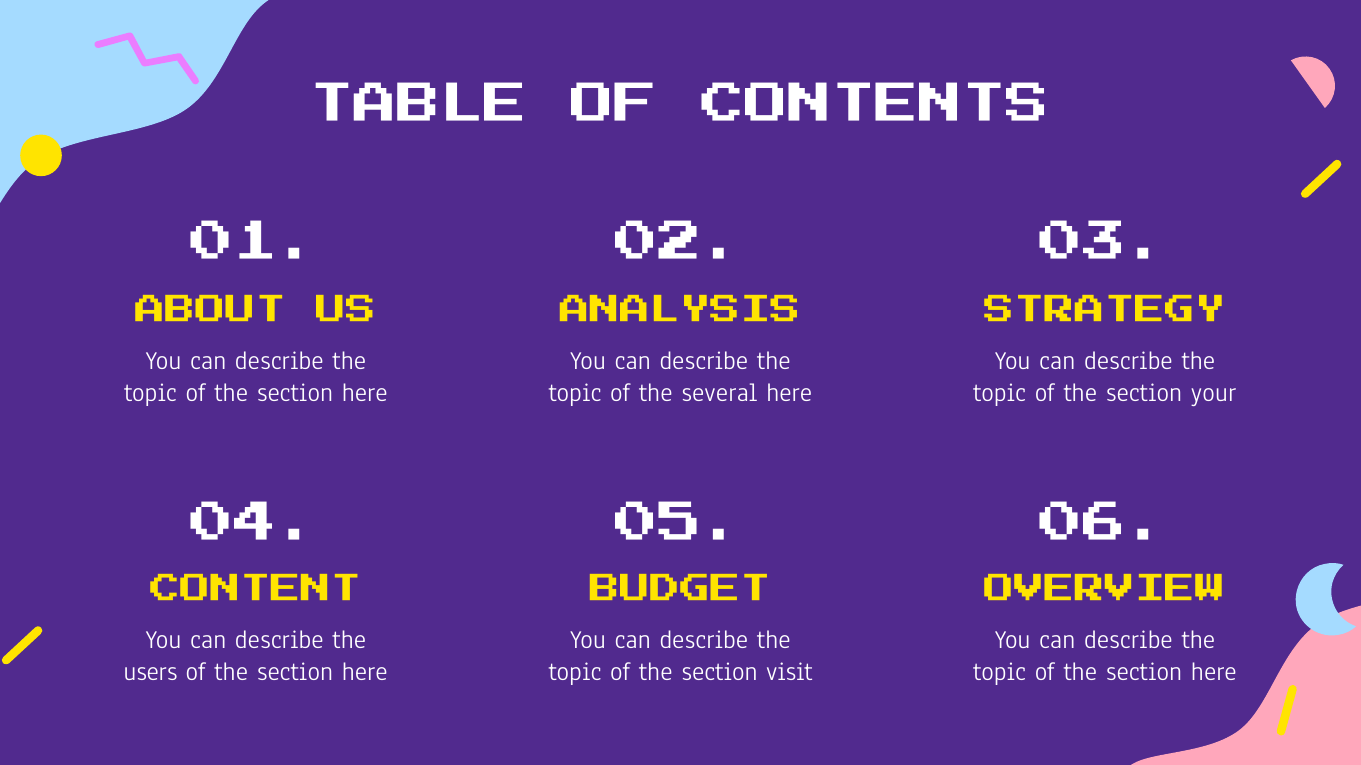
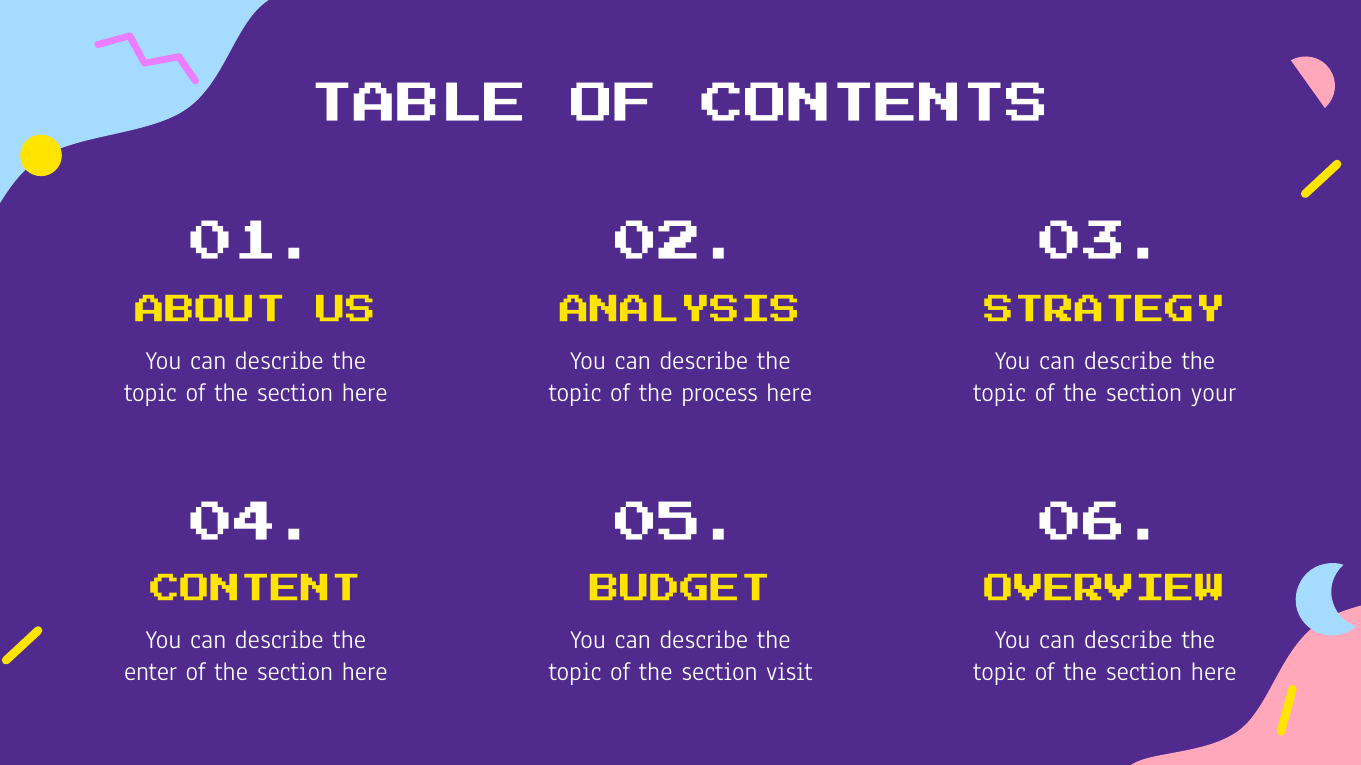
several: several -> process
users: users -> enter
